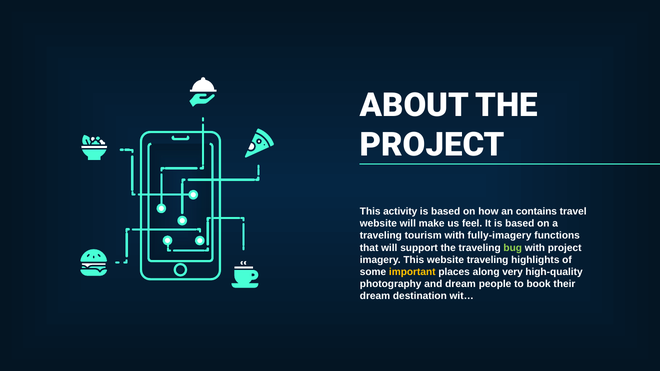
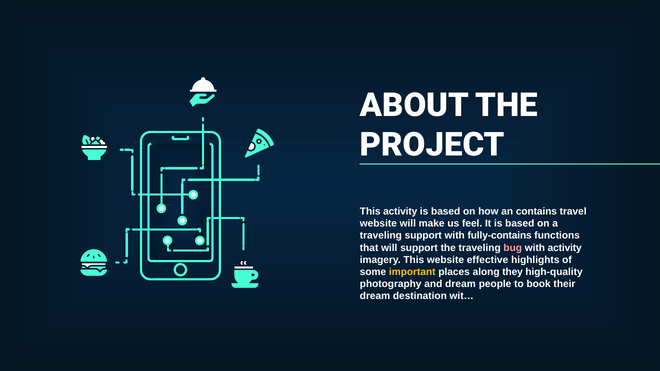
traveling tourism: tourism -> support
fully-imagery: fully-imagery -> fully-contains
bug colour: light green -> pink
with project: project -> activity
website traveling: traveling -> effective
very: very -> they
